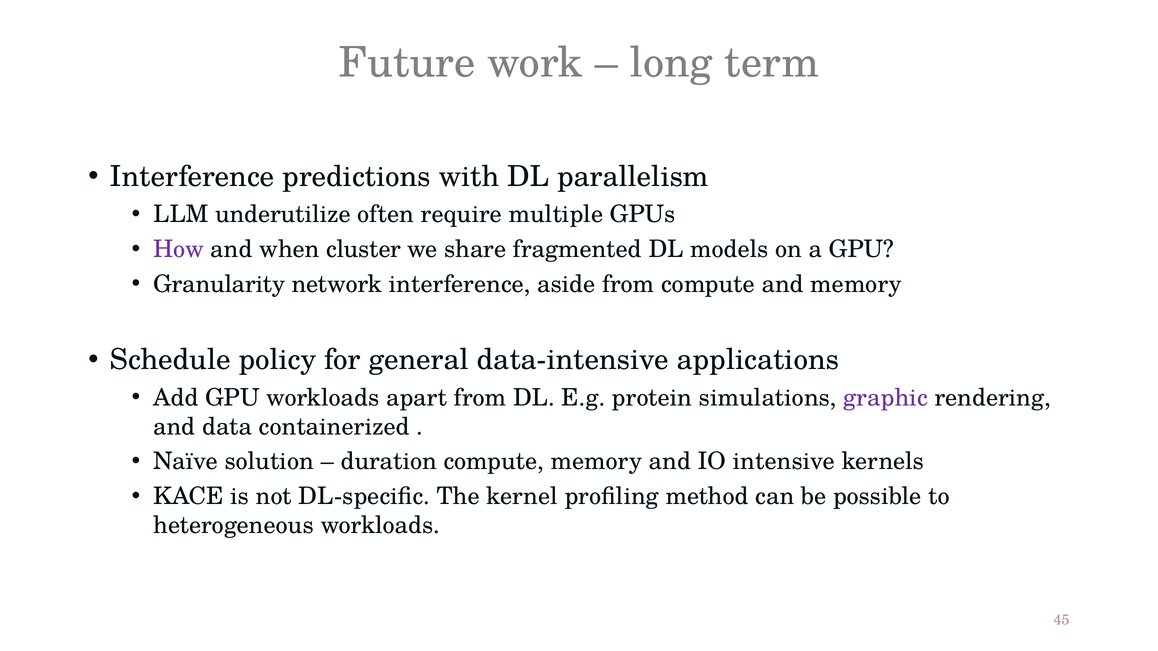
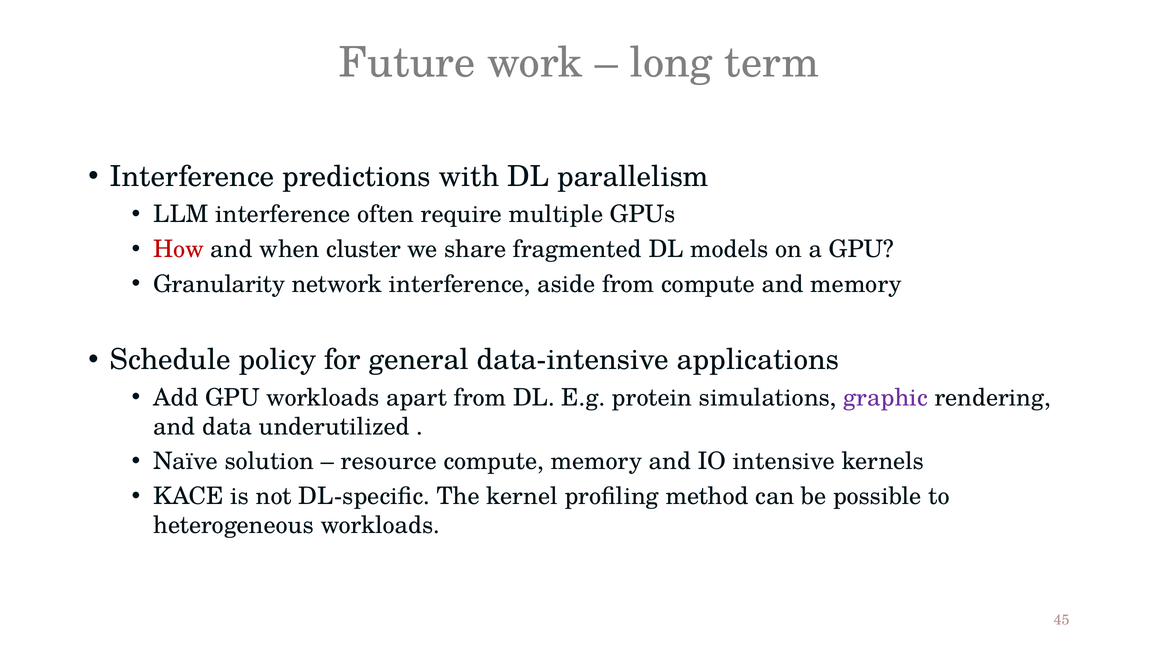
LLM underutilize: underutilize -> interference
How colour: purple -> red
containerized: containerized -> underutilized
duration: duration -> resource
